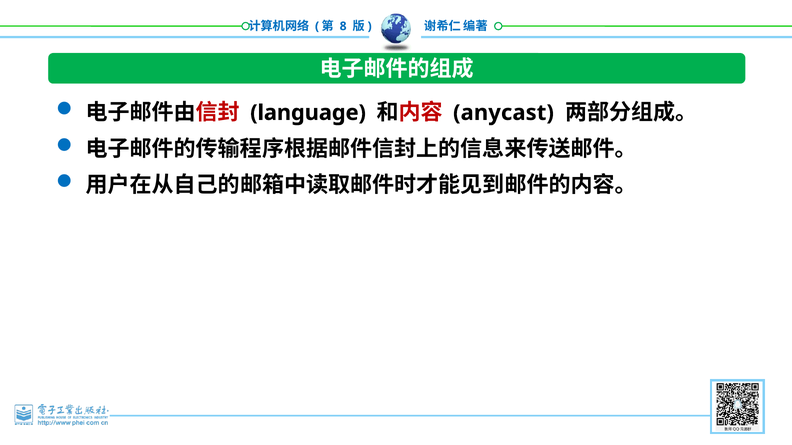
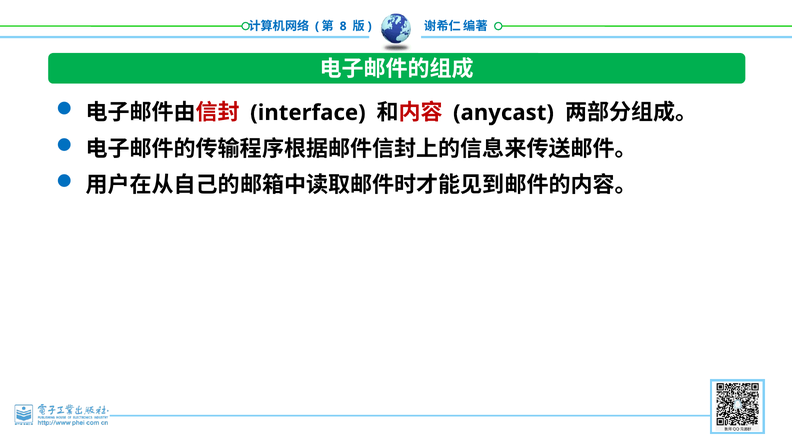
language: language -> interface
